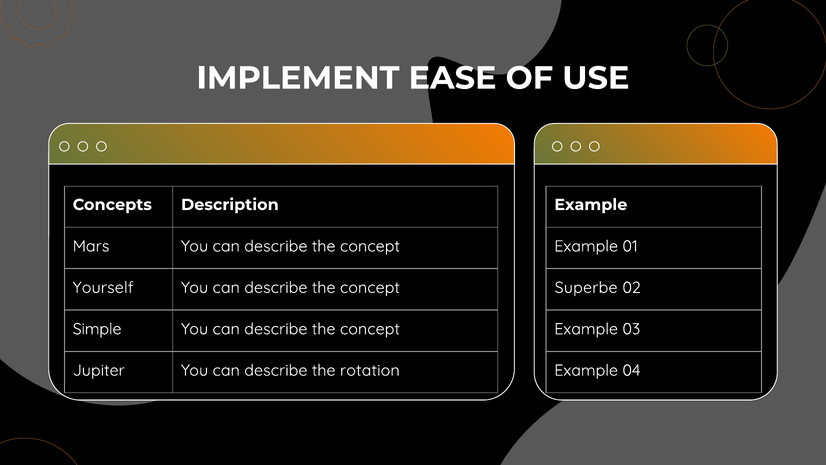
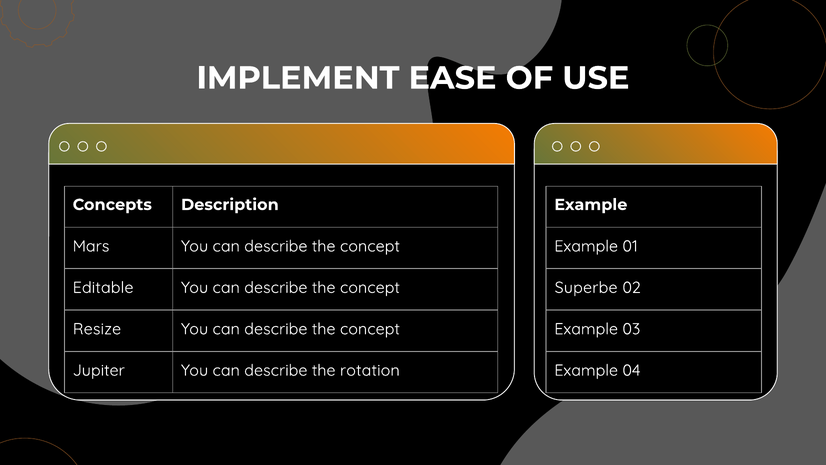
Yourself: Yourself -> Editable
Simple: Simple -> Resize
